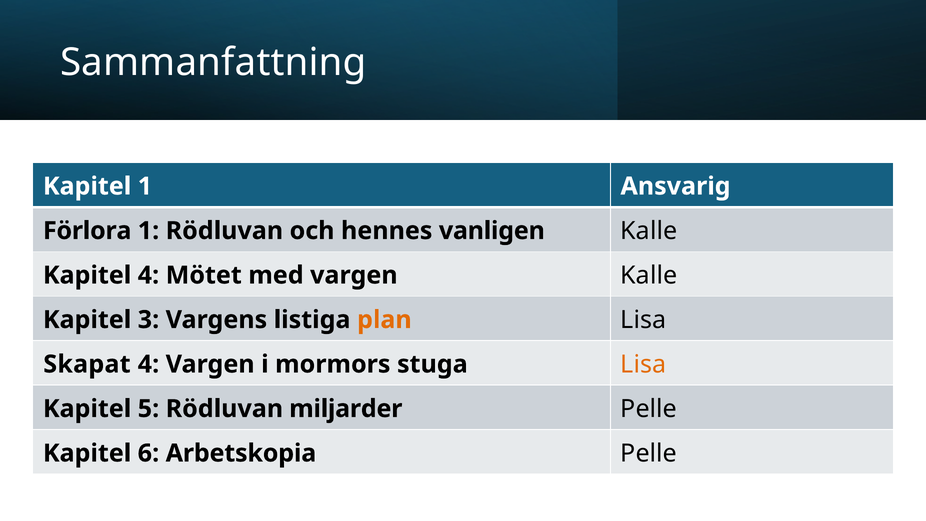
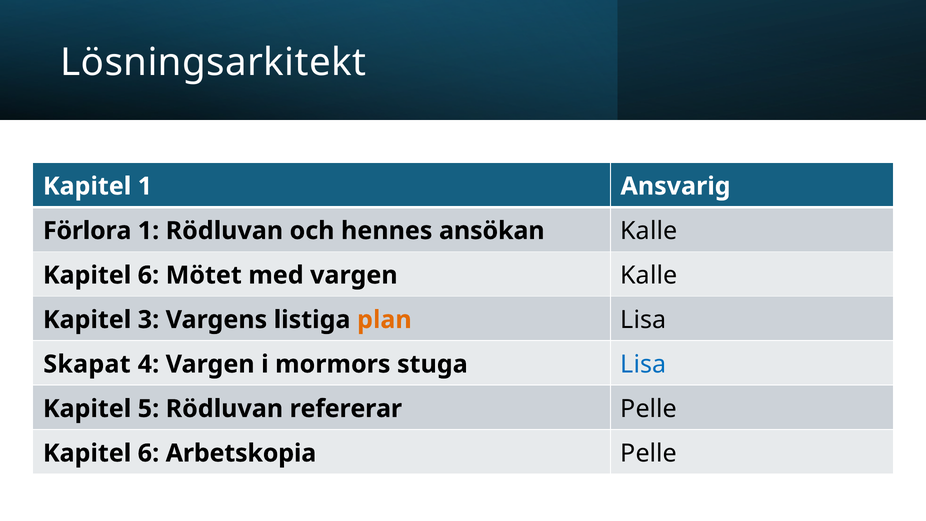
Sammanfattning: Sammanfattning -> Lösningsarkitekt
vanligen: vanligen -> ansökan
4 at (148, 275): 4 -> 6
Lisa at (643, 364) colour: orange -> blue
miljarder: miljarder -> refererar
